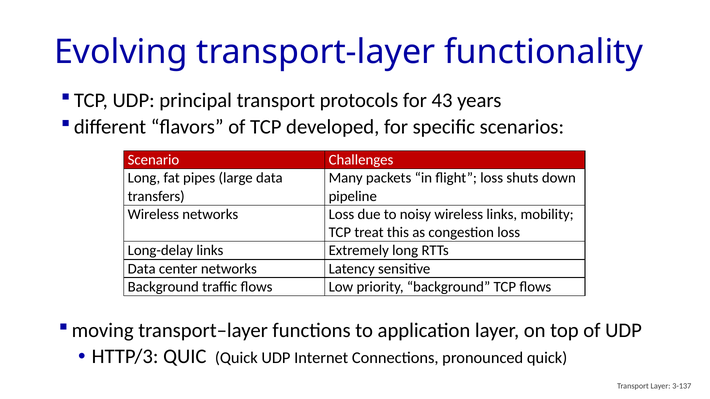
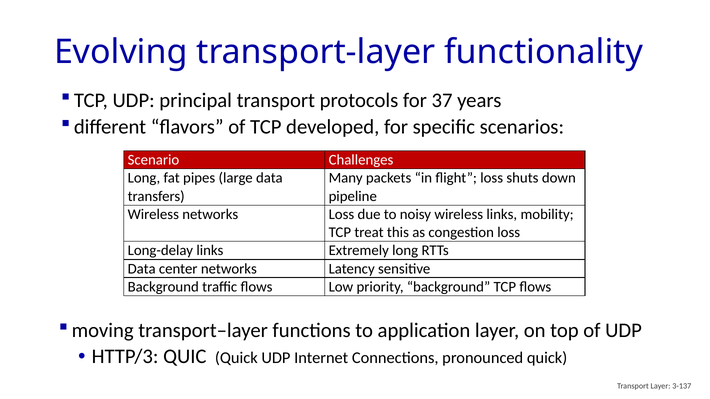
43: 43 -> 37
